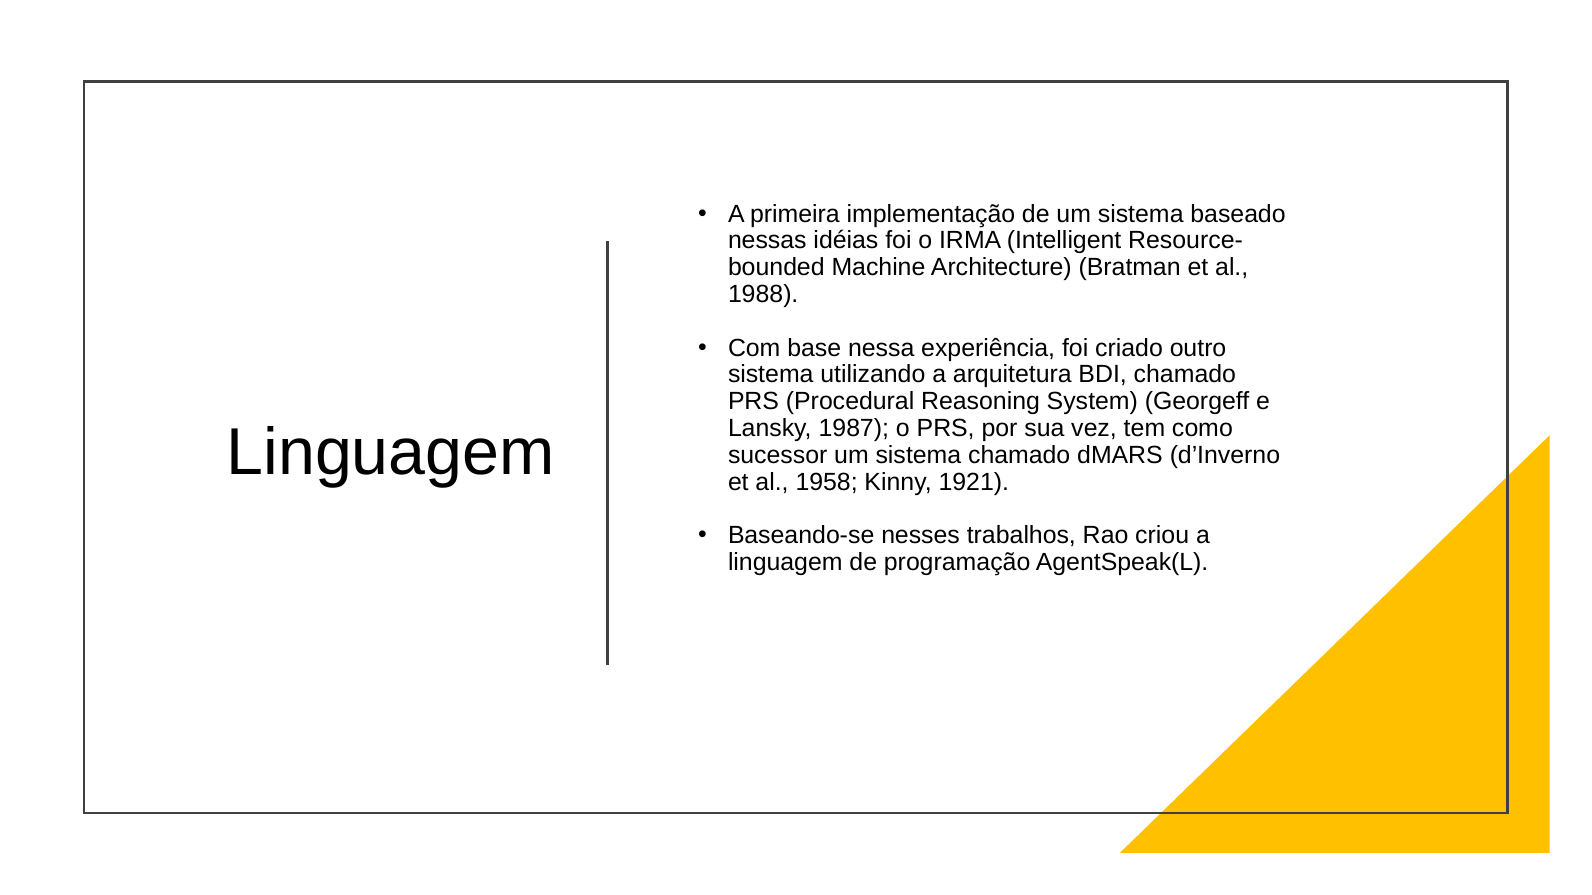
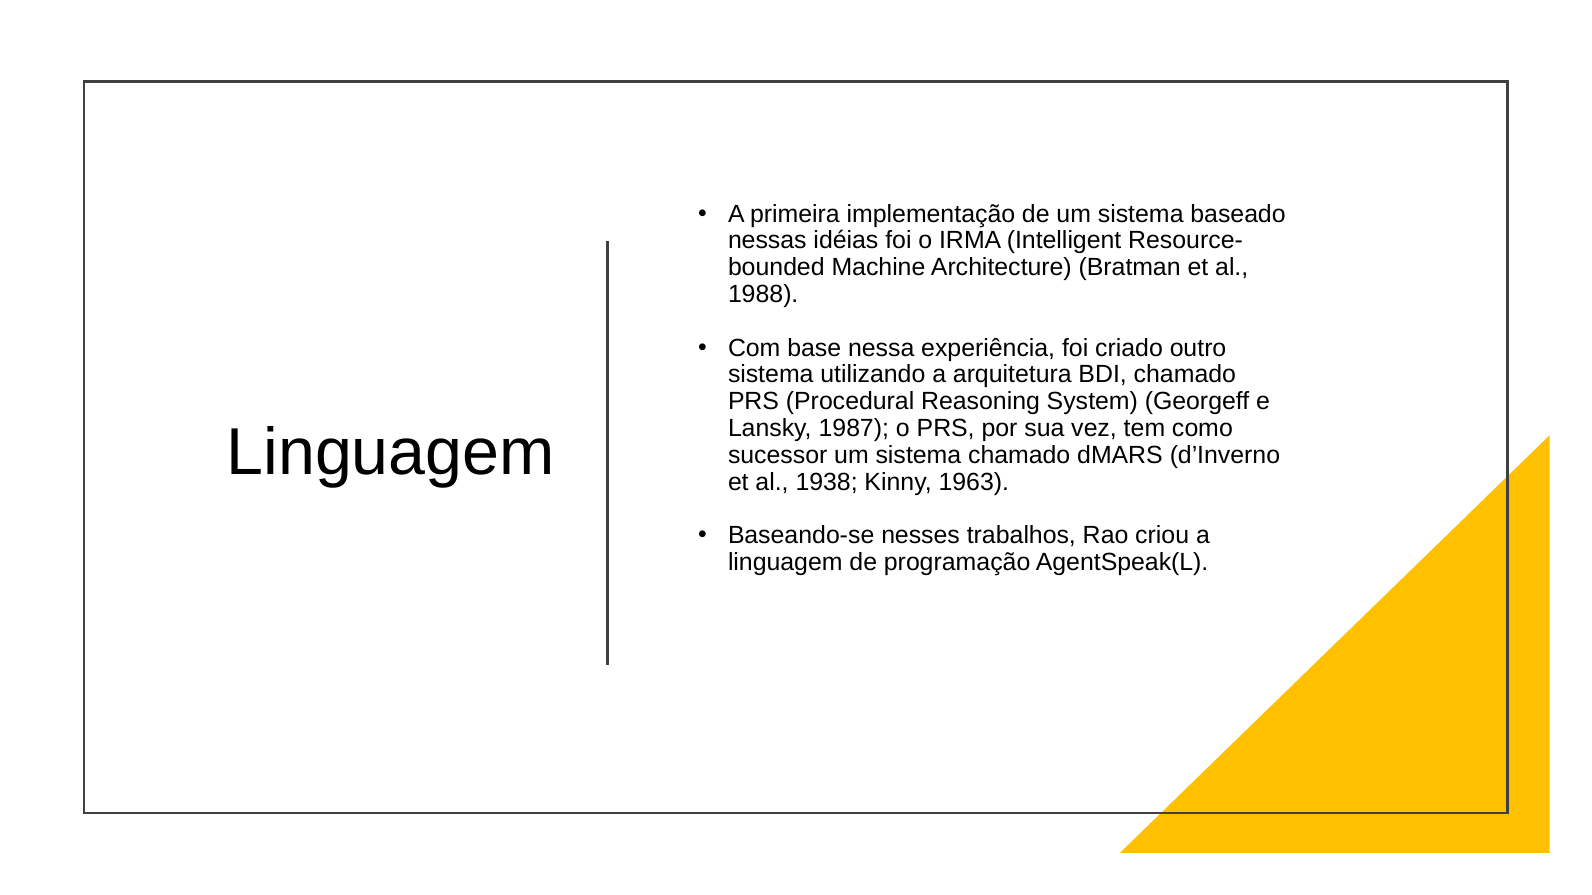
1958: 1958 -> 1938
1921: 1921 -> 1963
